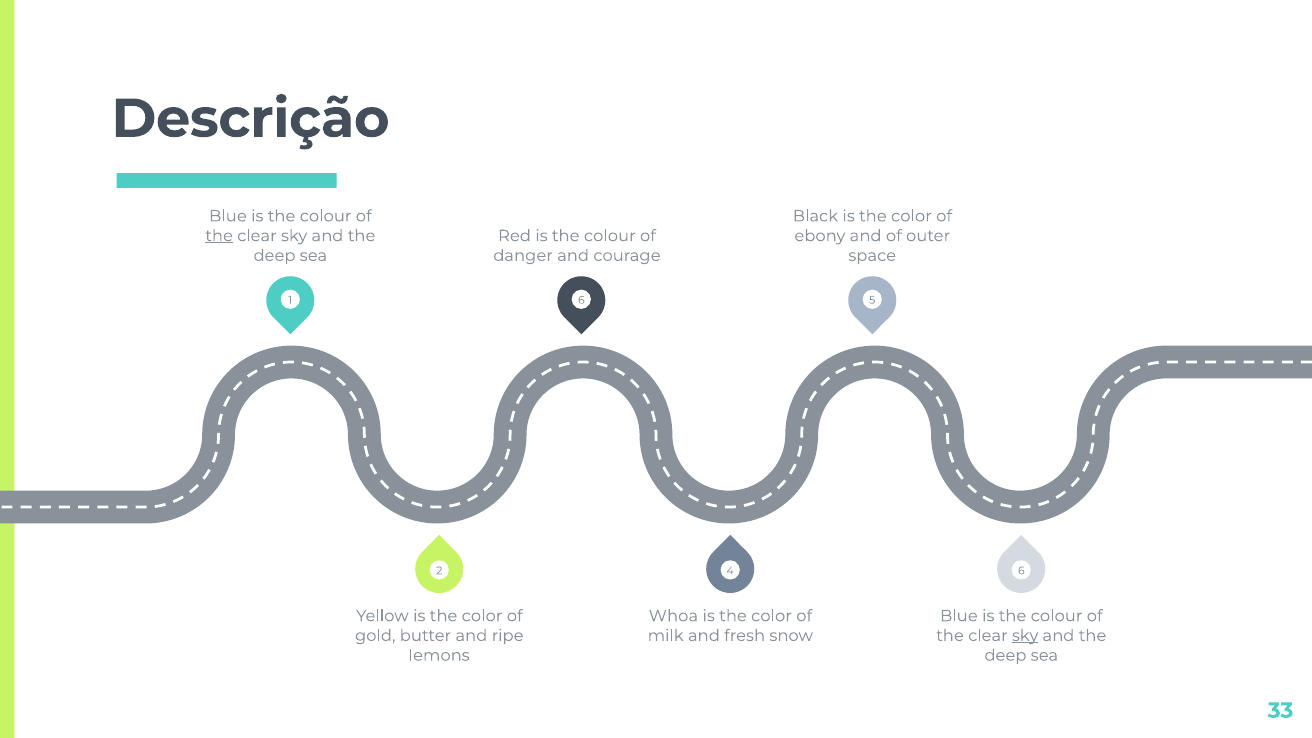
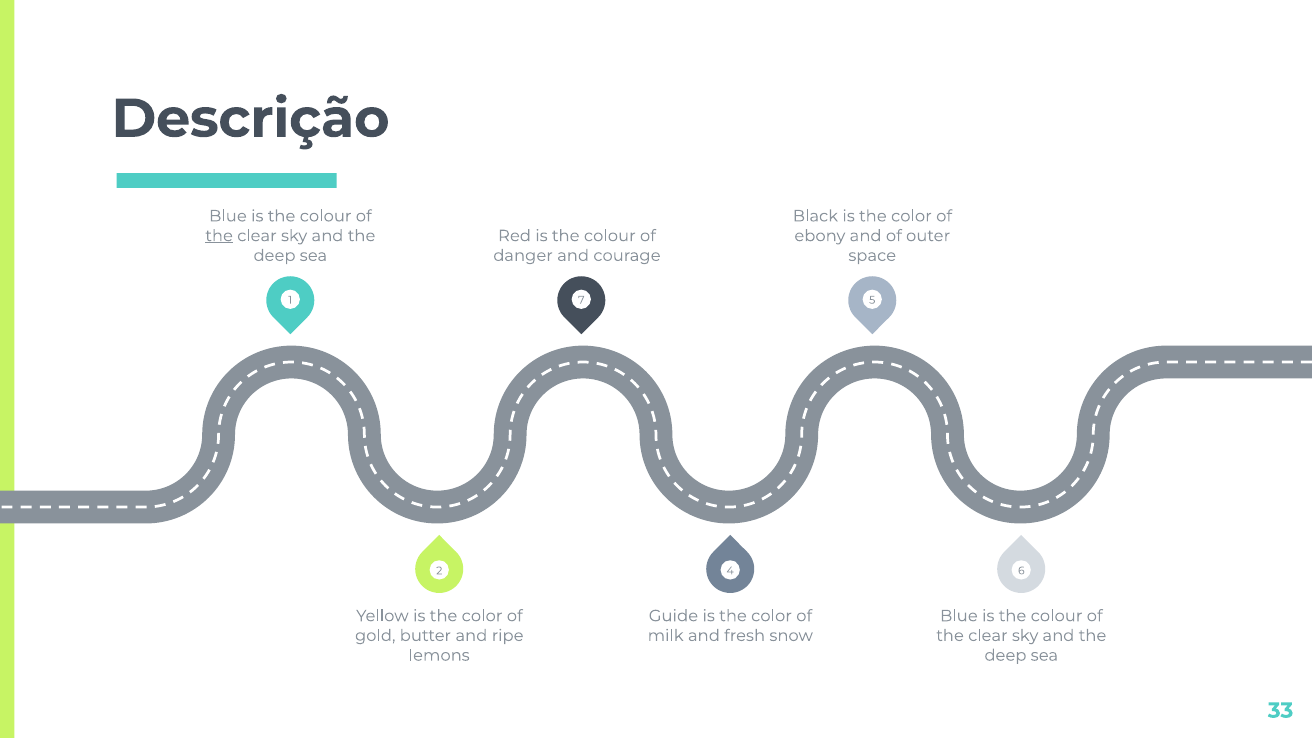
1 6: 6 -> 7
Whoa: Whoa -> Guide
sky at (1025, 636) underline: present -> none
